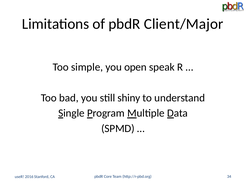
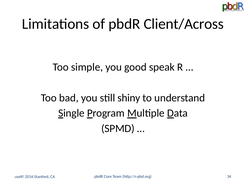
Client/Major: Client/Major -> Client/Across
open: open -> good
